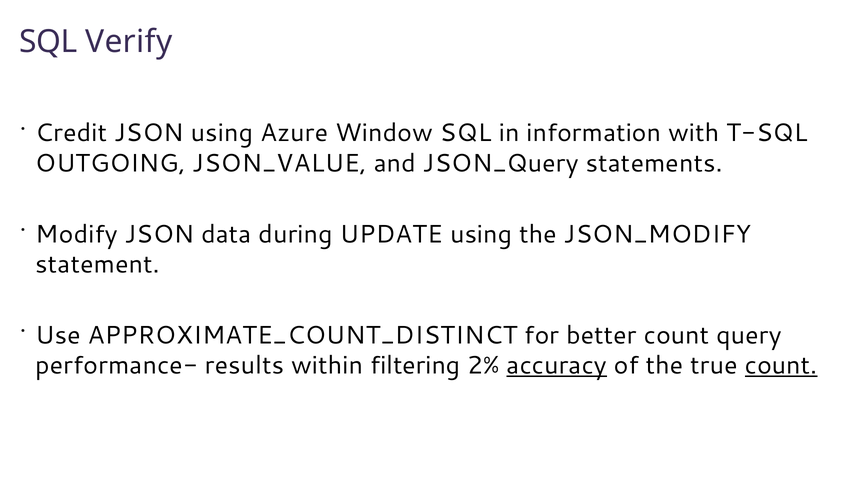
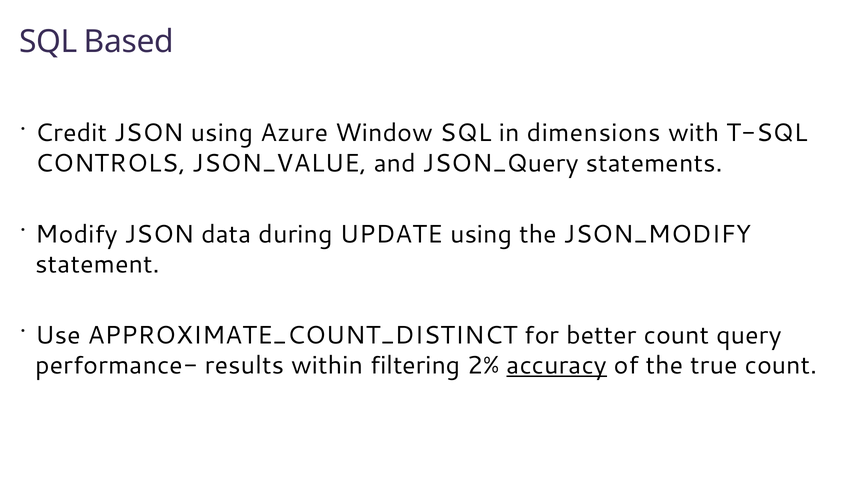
Verify: Verify -> Based
information: information -> dimensions
OUTGOING: OUTGOING -> CONTROLS
count at (781, 366) underline: present -> none
